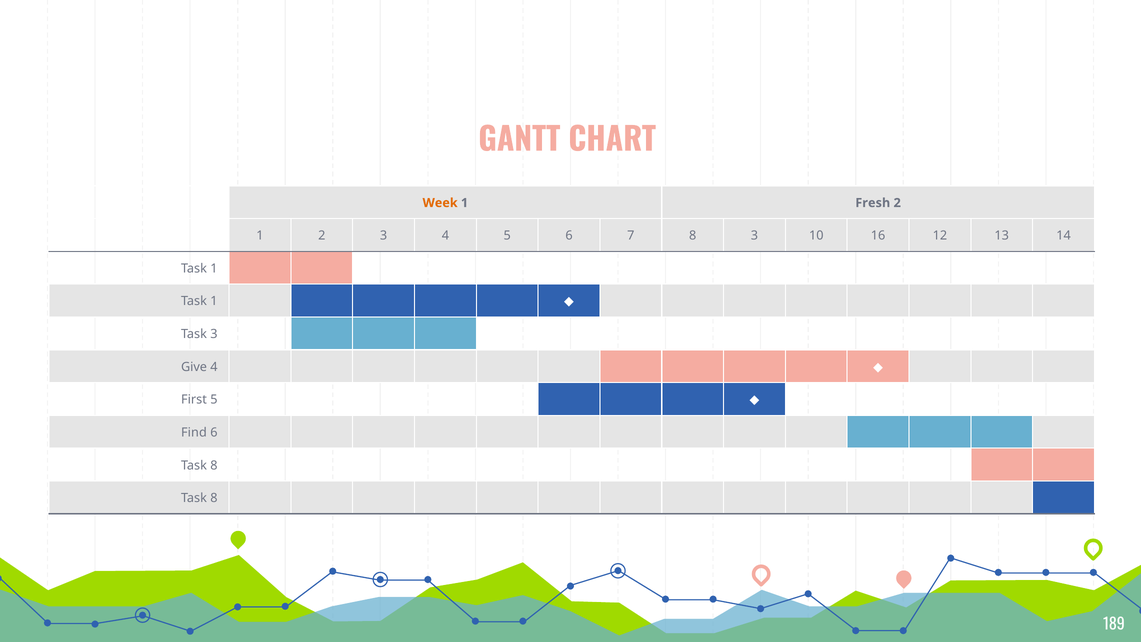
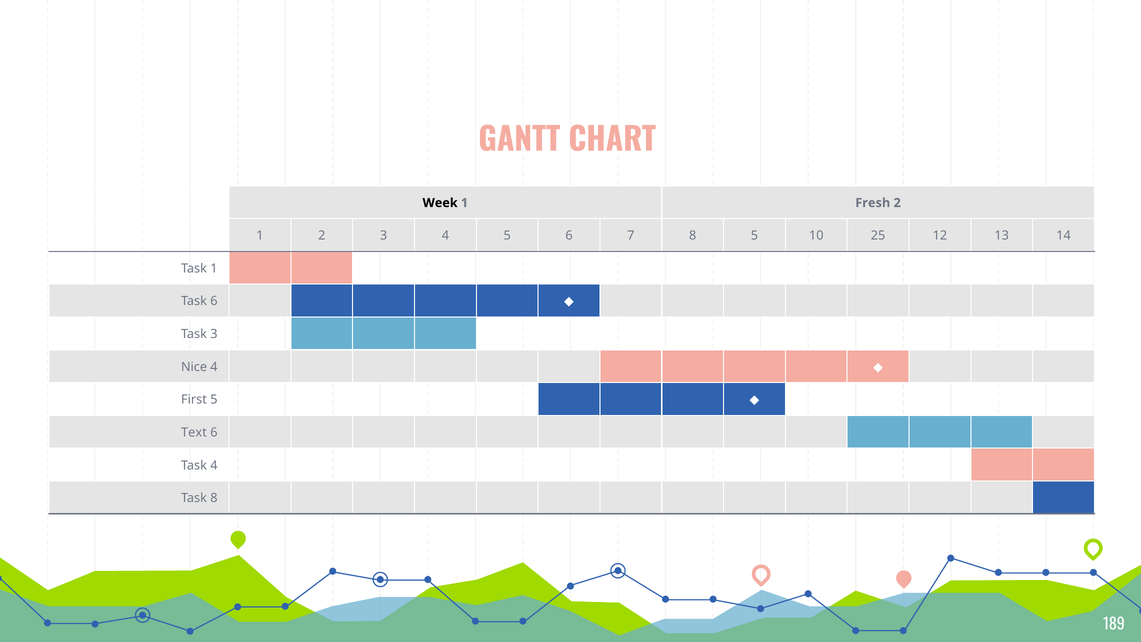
Week colour: orange -> black
8 3: 3 -> 5
16: 16 -> 25
1 at (214, 301): 1 -> 6
Give: Give -> Nice
Find: Find -> Text
8 at (214, 465): 8 -> 4
